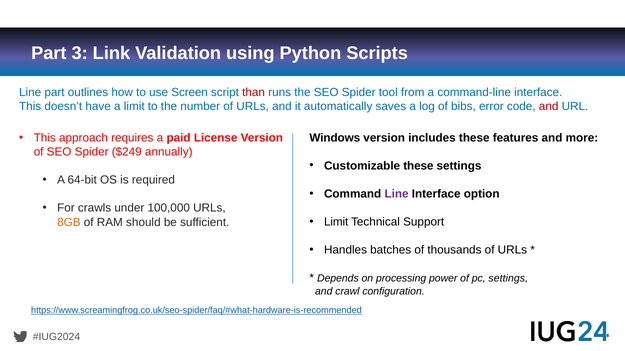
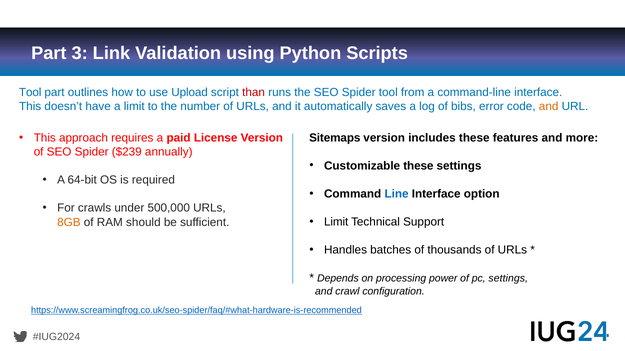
Line at (30, 92): Line -> Tool
Screen: Screen -> Upload
and at (549, 106) colour: red -> orange
Windows: Windows -> Sitemaps
$249: $249 -> $239
Line at (397, 194) colour: purple -> blue
100,000: 100,000 -> 500,000
